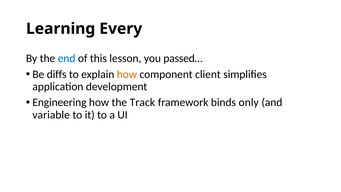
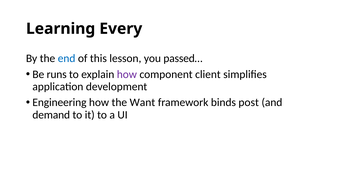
diffs: diffs -> runs
how at (127, 74) colour: orange -> purple
Track: Track -> Want
only: only -> post
variable: variable -> demand
